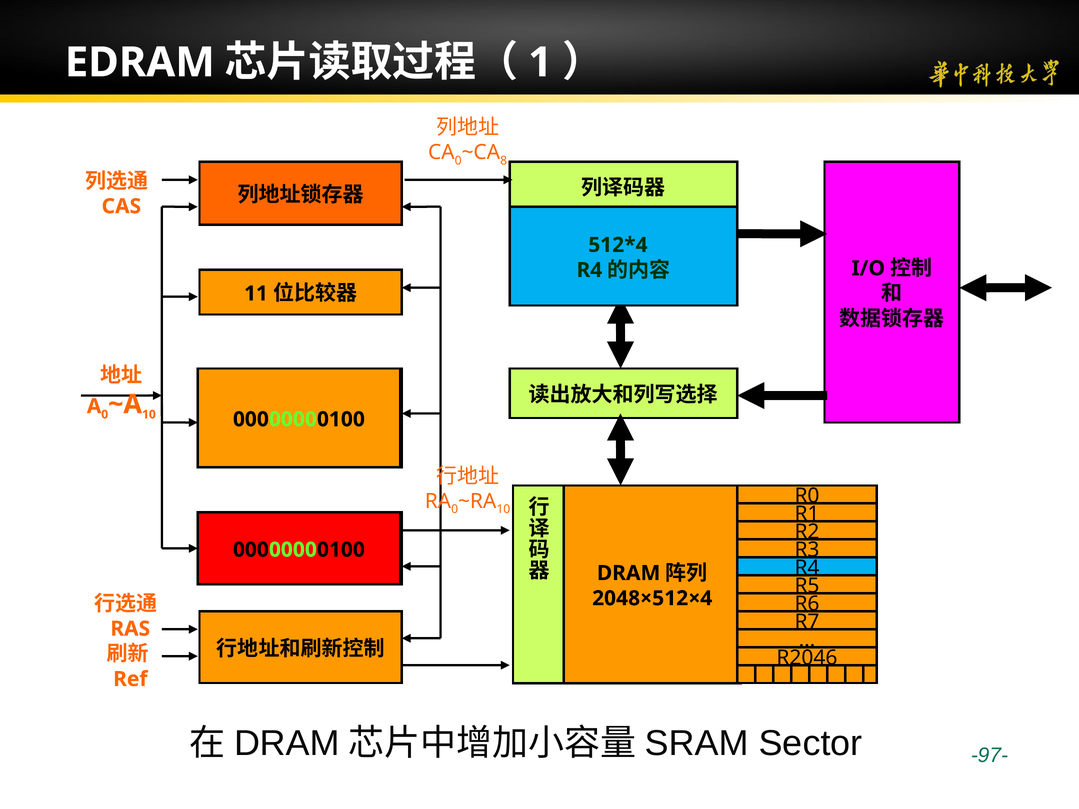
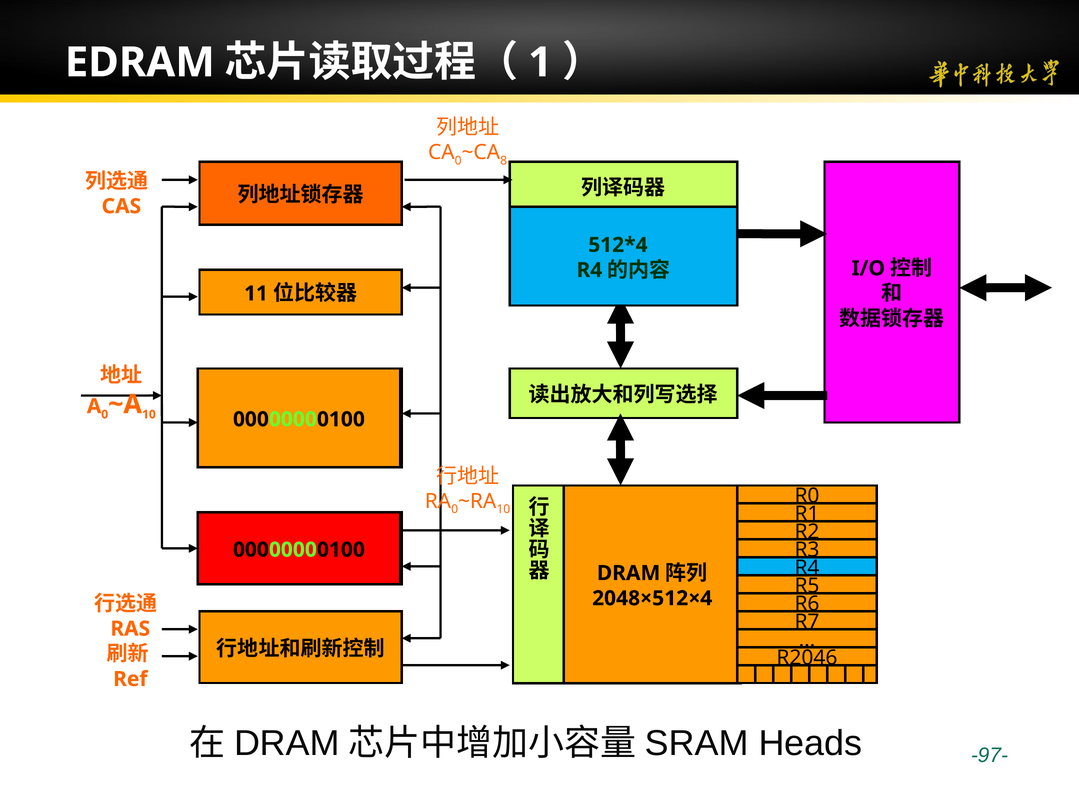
Sector: Sector -> Heads
